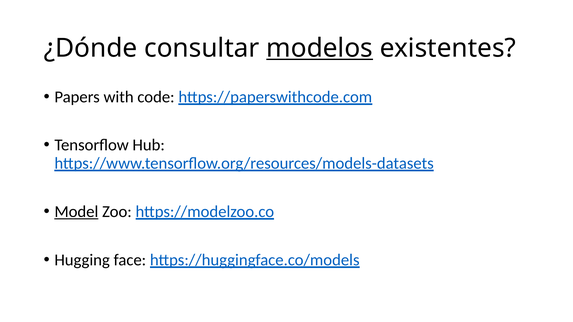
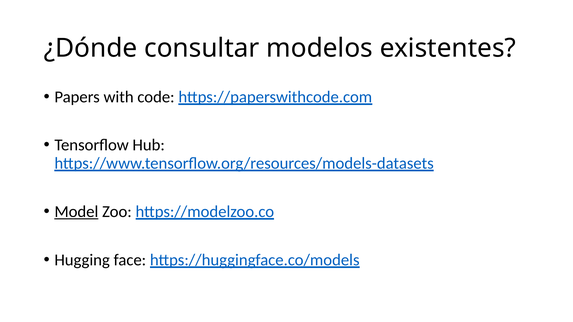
modelos underline: present -> none
